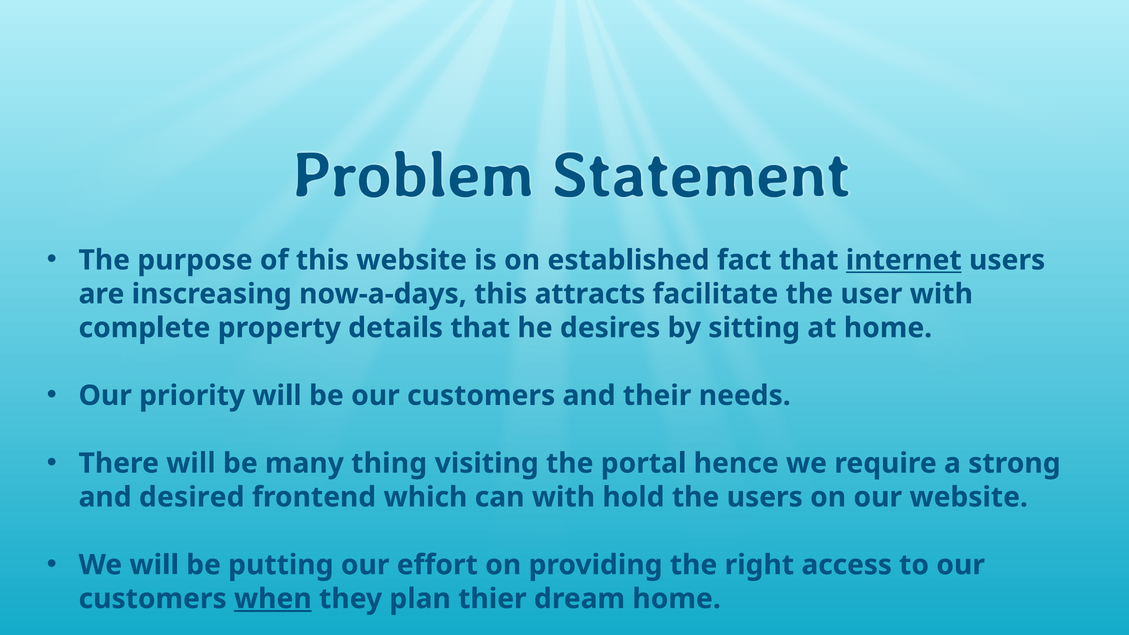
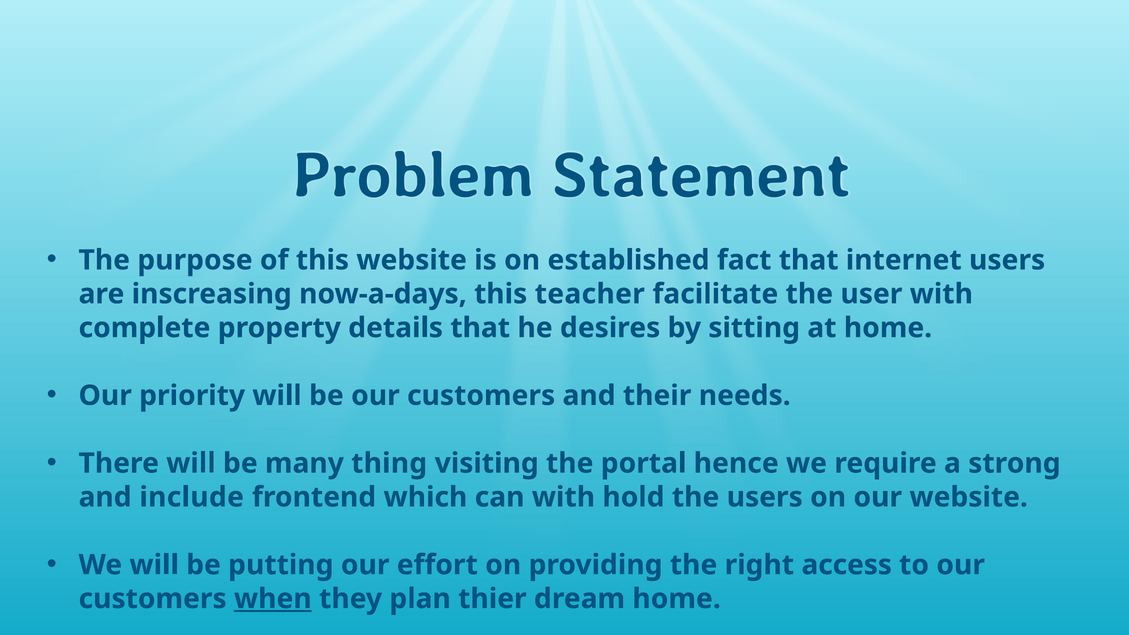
internet underline: present -> none
attracts: attracts -> teacher
desired: desired -> include
